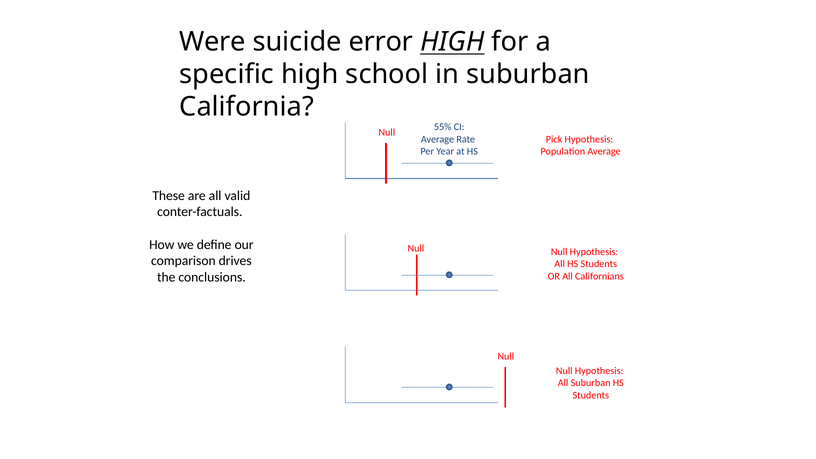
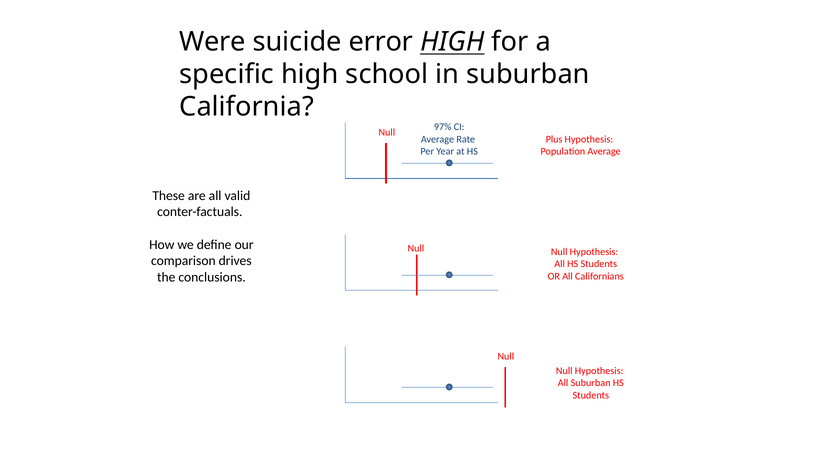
55%: 55% -> 97%
Pick: Pick -> Plus
